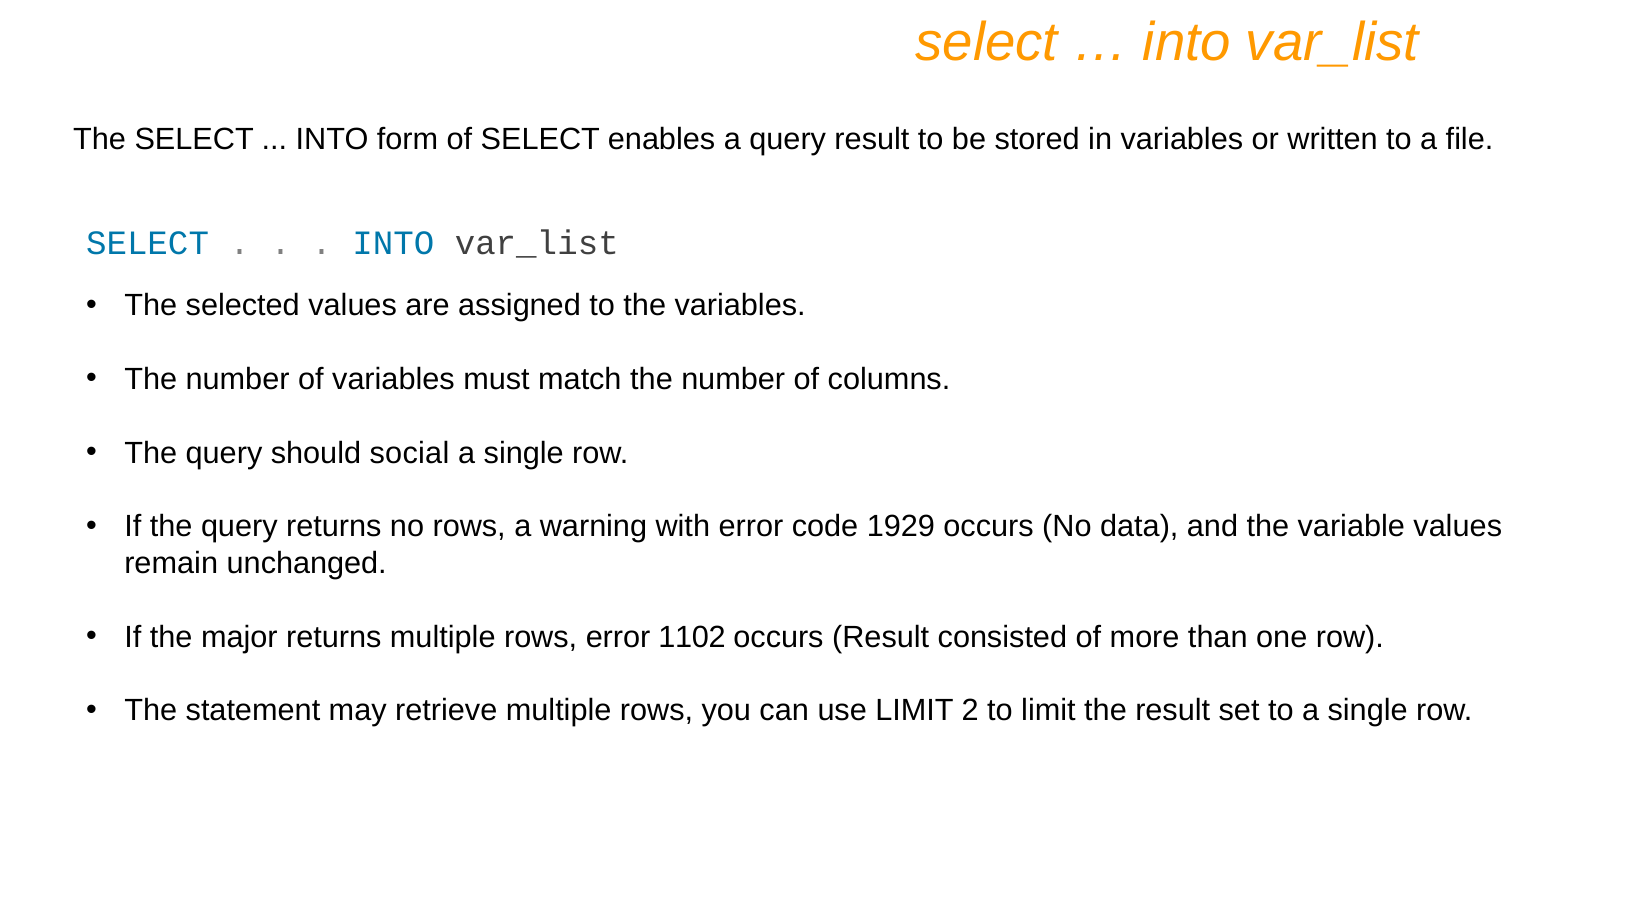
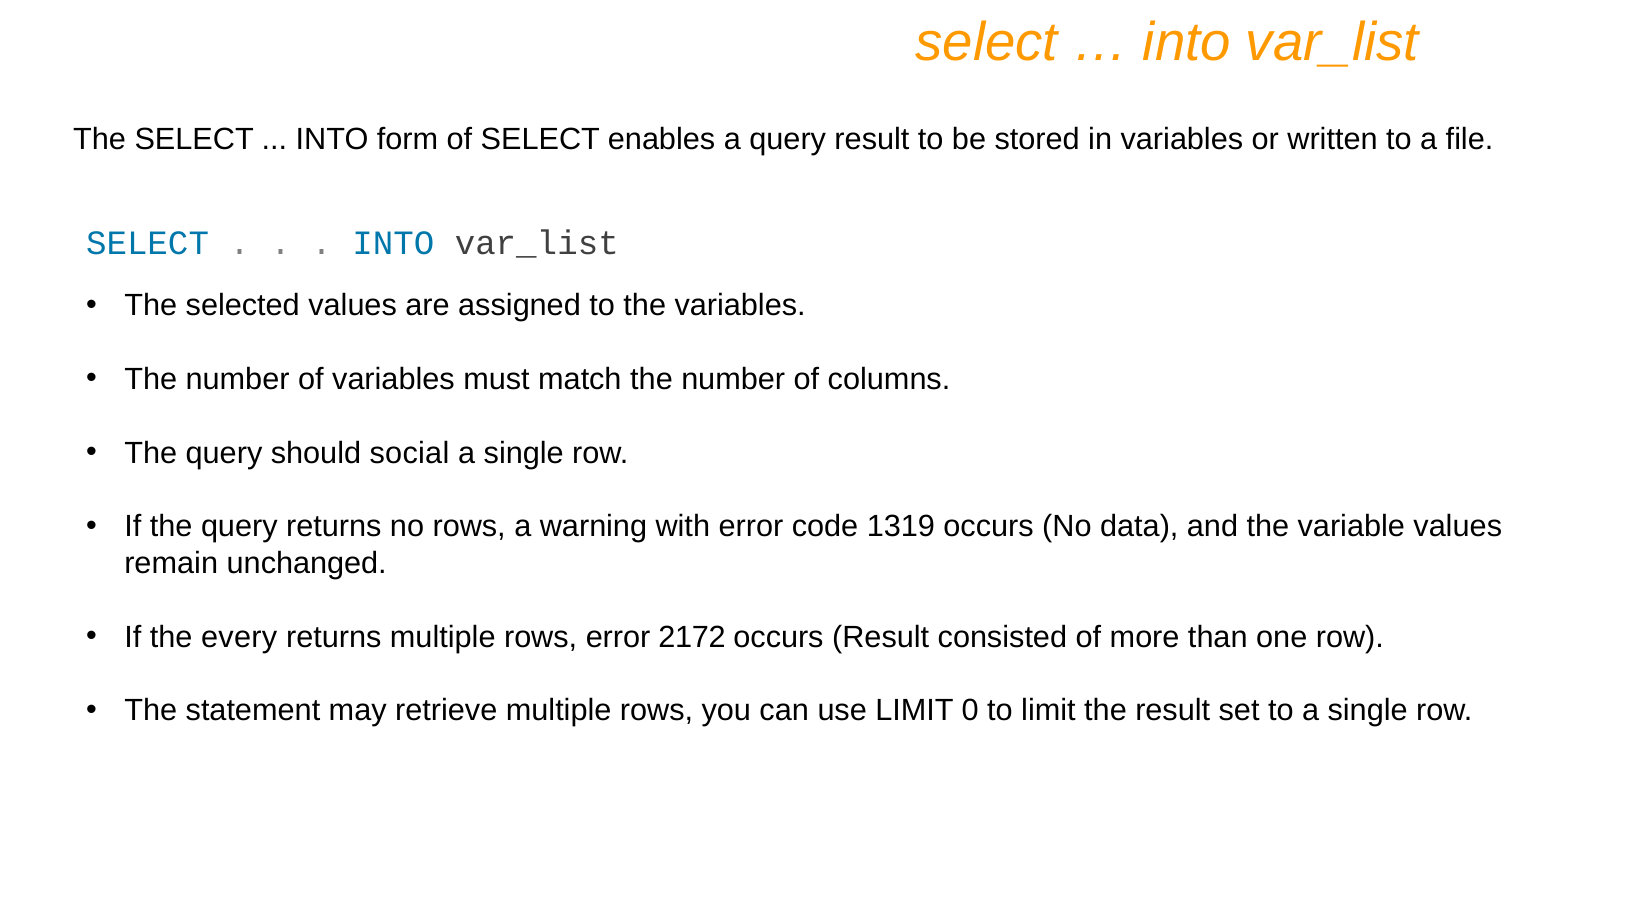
1929: 1929 -> 1319
major: major -> every
1102: 1102 -> 2172
2: 2 -> 0
